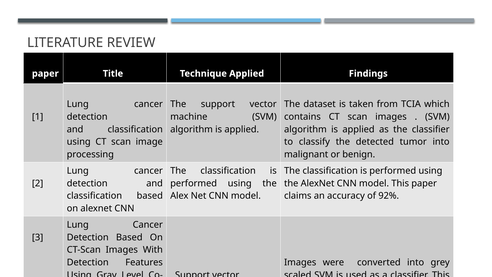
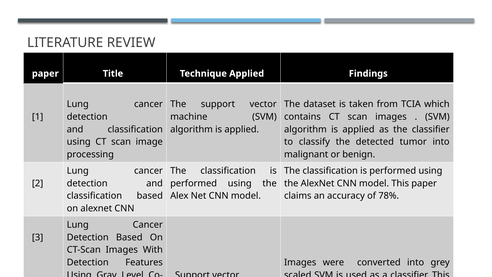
92%: 92% -> 78%
